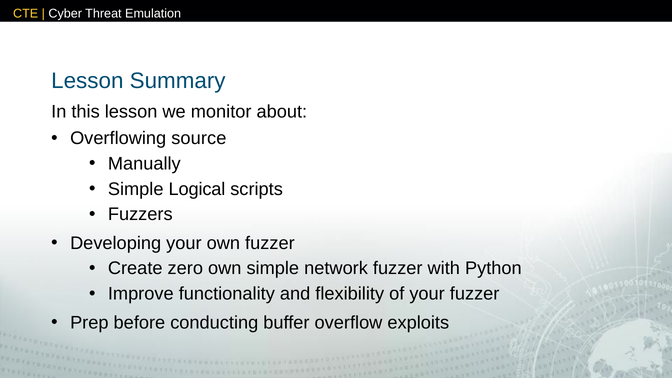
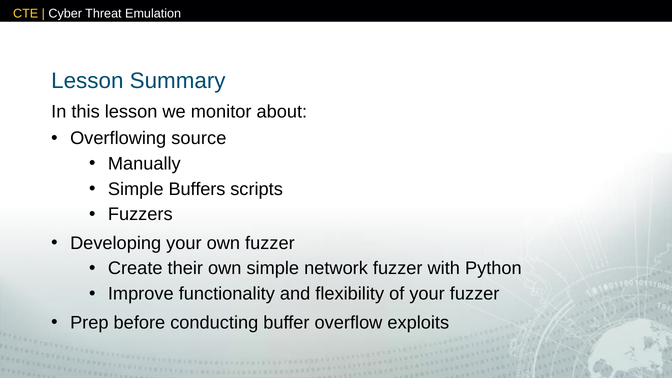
Logical: Logical -> Buffers
zero: zero -> their
